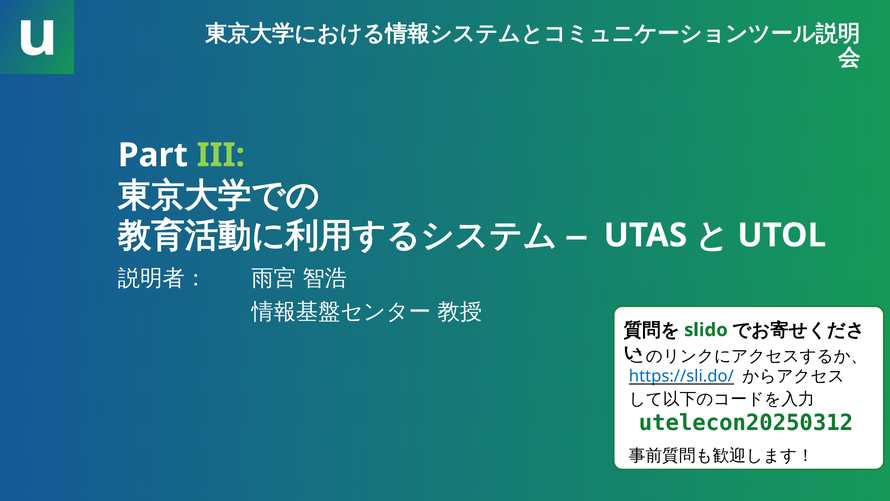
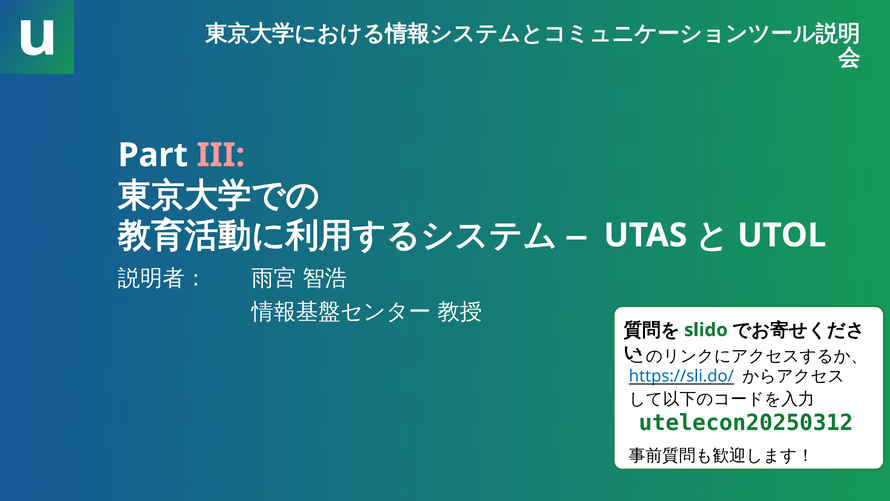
III colour: light green -> pink
